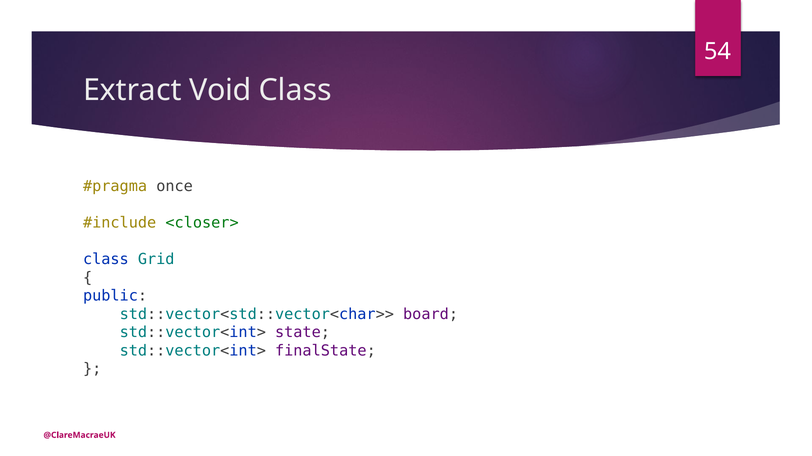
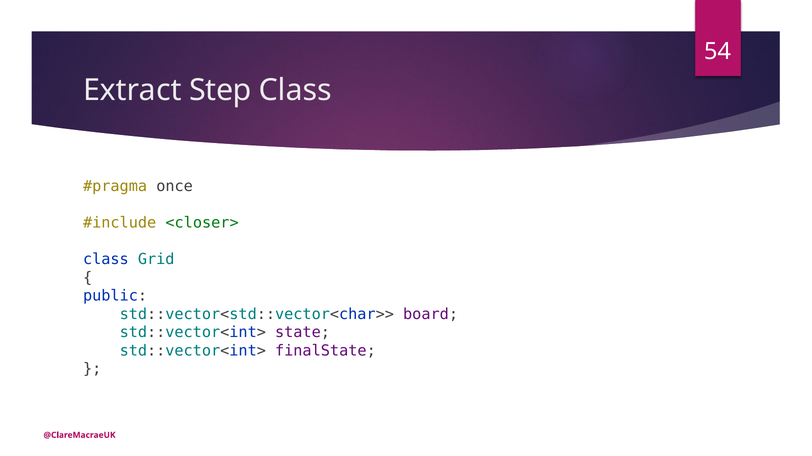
Void: Void -> Step
